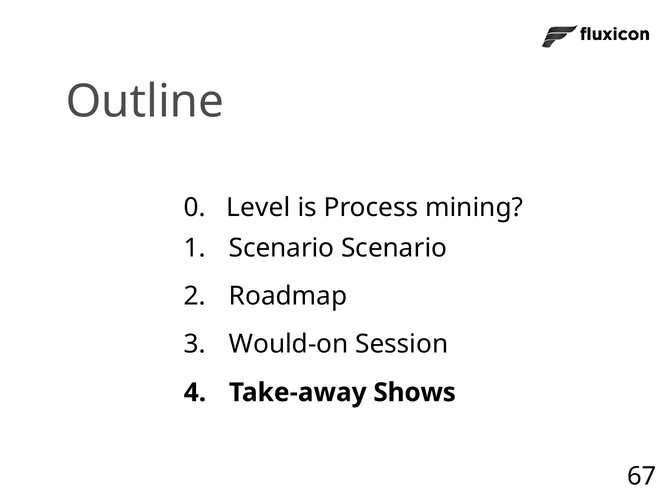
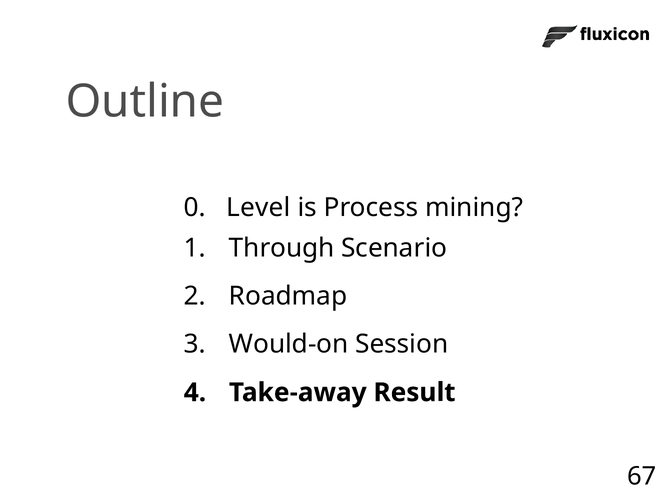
Scenario at (282, 248): Scenario -> Through
Shows: Shows -> Result
